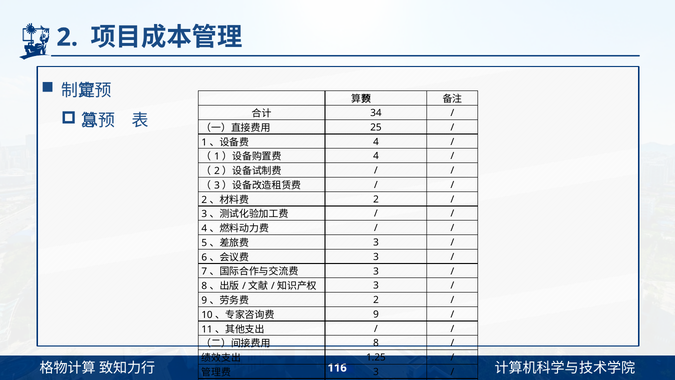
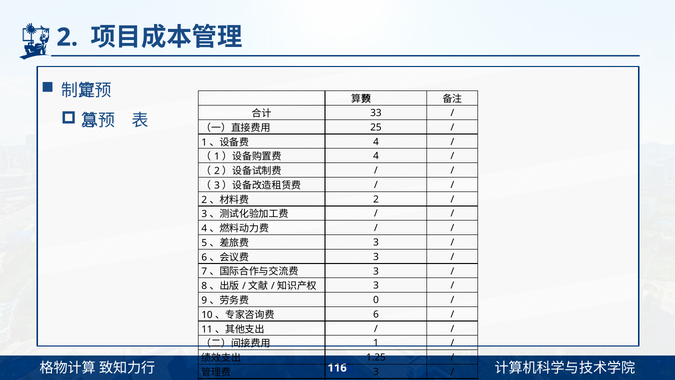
34: 34 -> 33
2 at (376, 300): 2 -> 0
9 at (376, 314): 9 -> 6
8 at (376, 343): 8 -> 1
